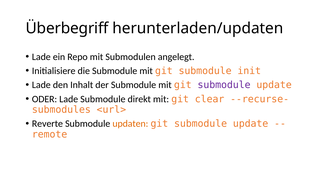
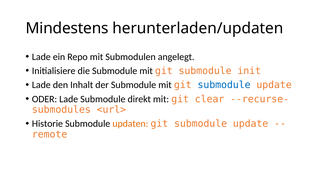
Überbegriff: Überbegriff -> Mindestens
submodule at (224, 85) colour: purple -> blue
Reverte: Reverte -> Historie
